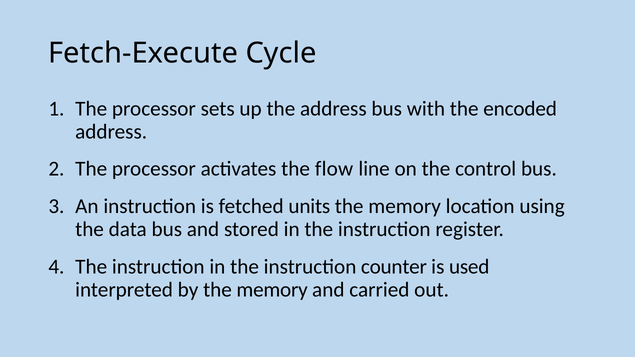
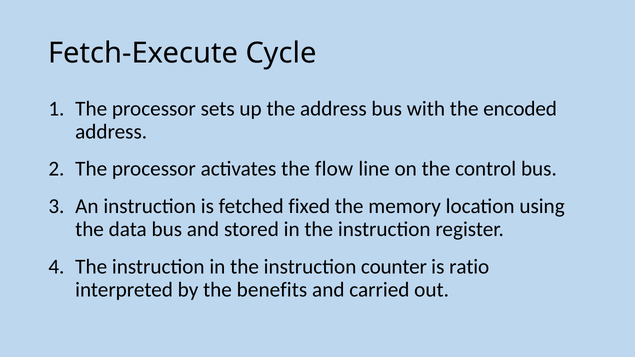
units: units -> fixed
used: used -> ratio
by the memory: memory -> benefits
